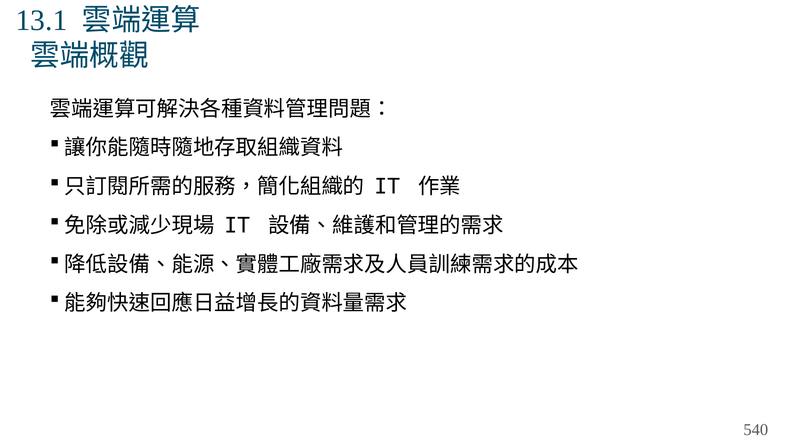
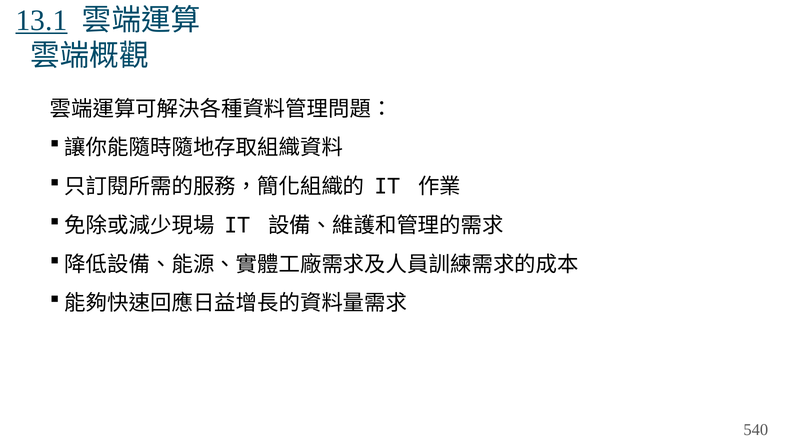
13.1 underline: none -> present
